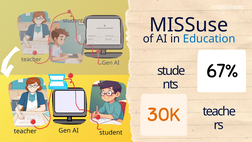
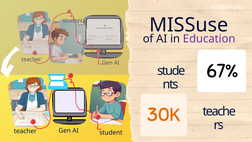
Education colour: blue -> purple
